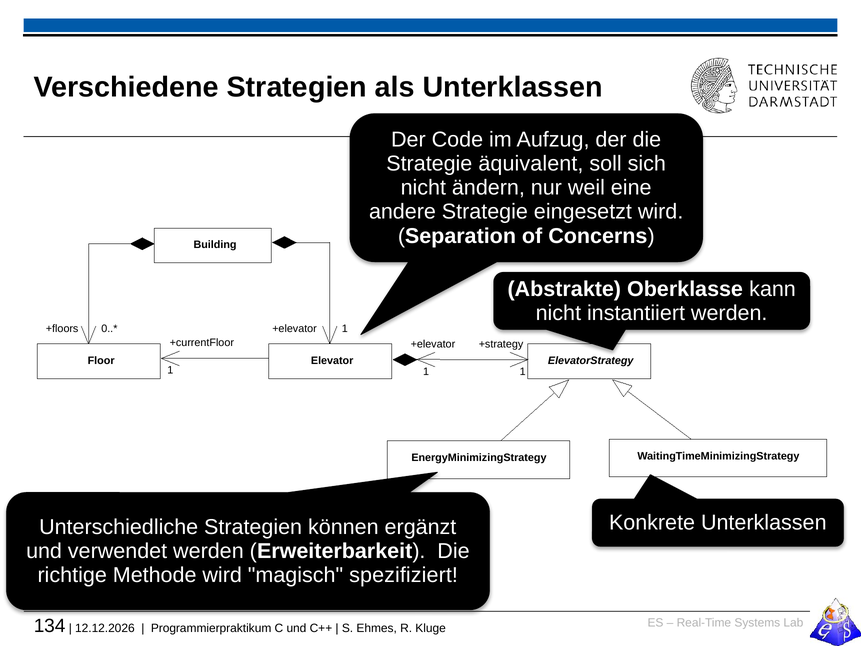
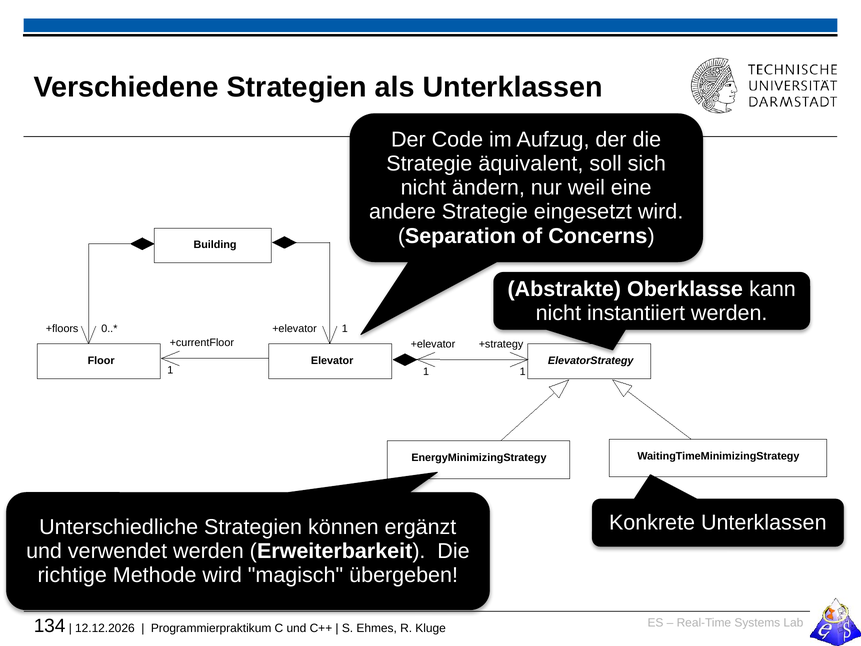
spezifiziert: spezifiziert -> übergeben
